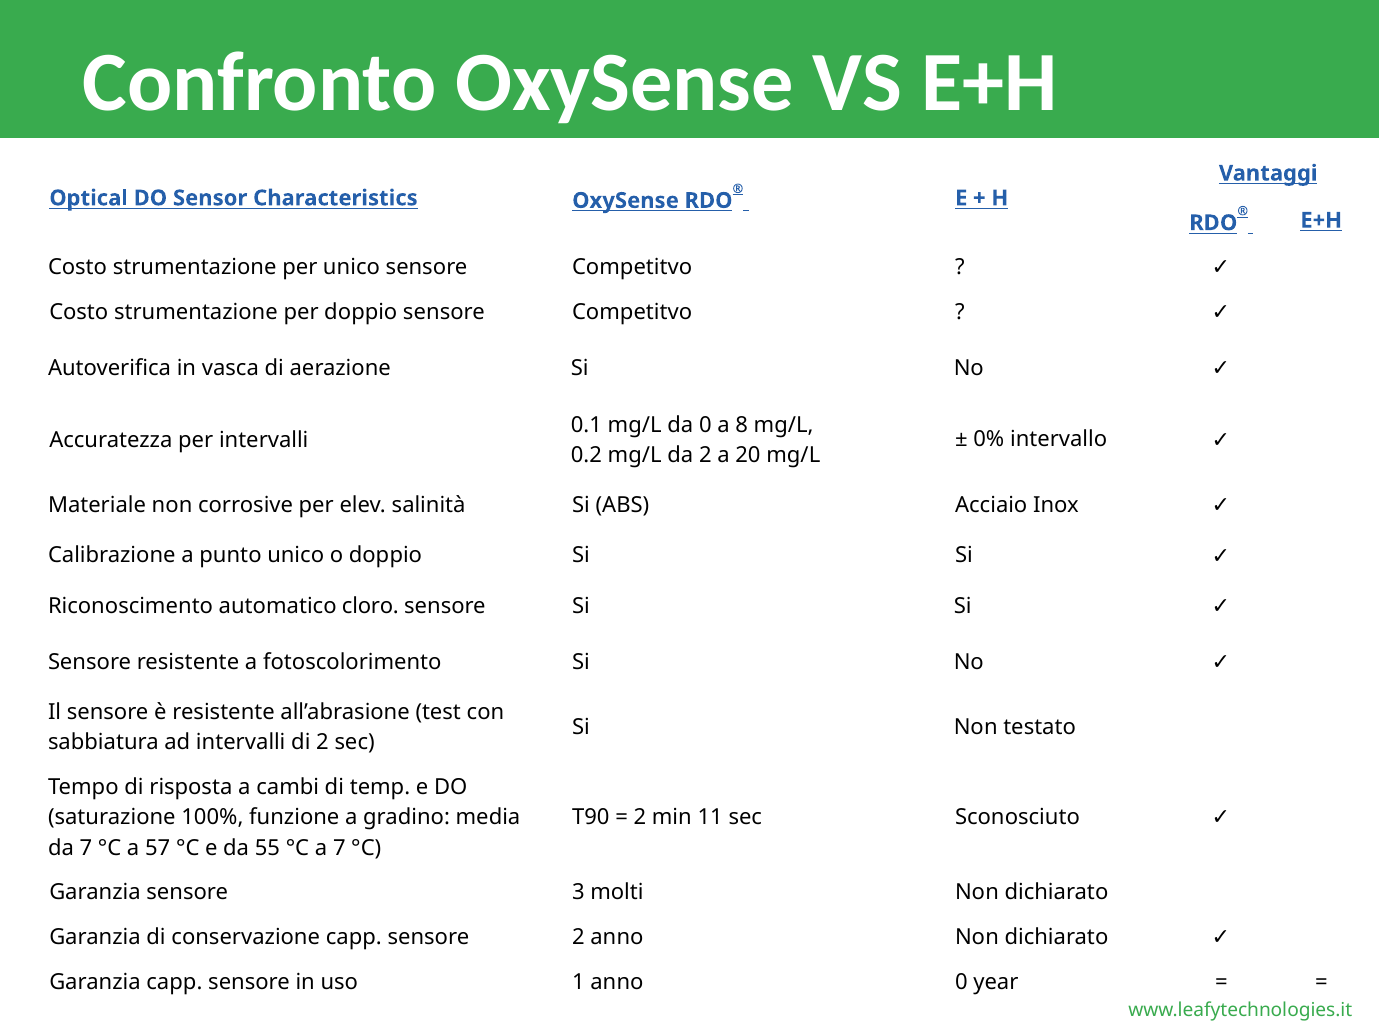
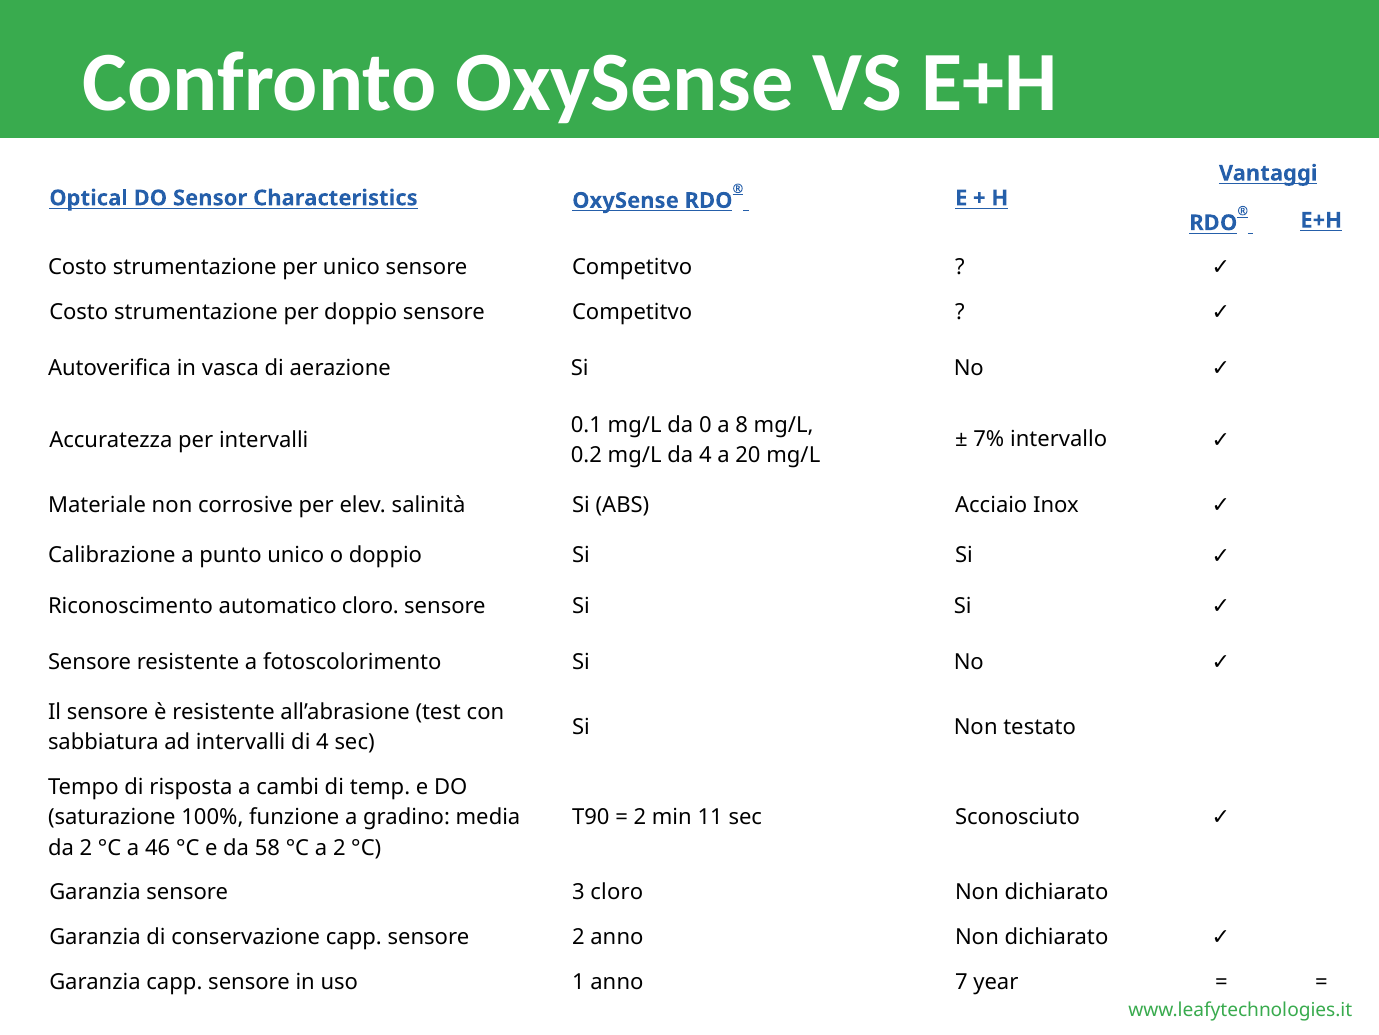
0%: 0% -> 7%
da 2: 2 -> 4
di 2: 2 -> 4
da 7: 7 -> 2
57: 57 -> 46
55: 55 -> 58
a 7: 7 -> 2
3 molti: molti -> cloro
anno 0: 0 -> 7
